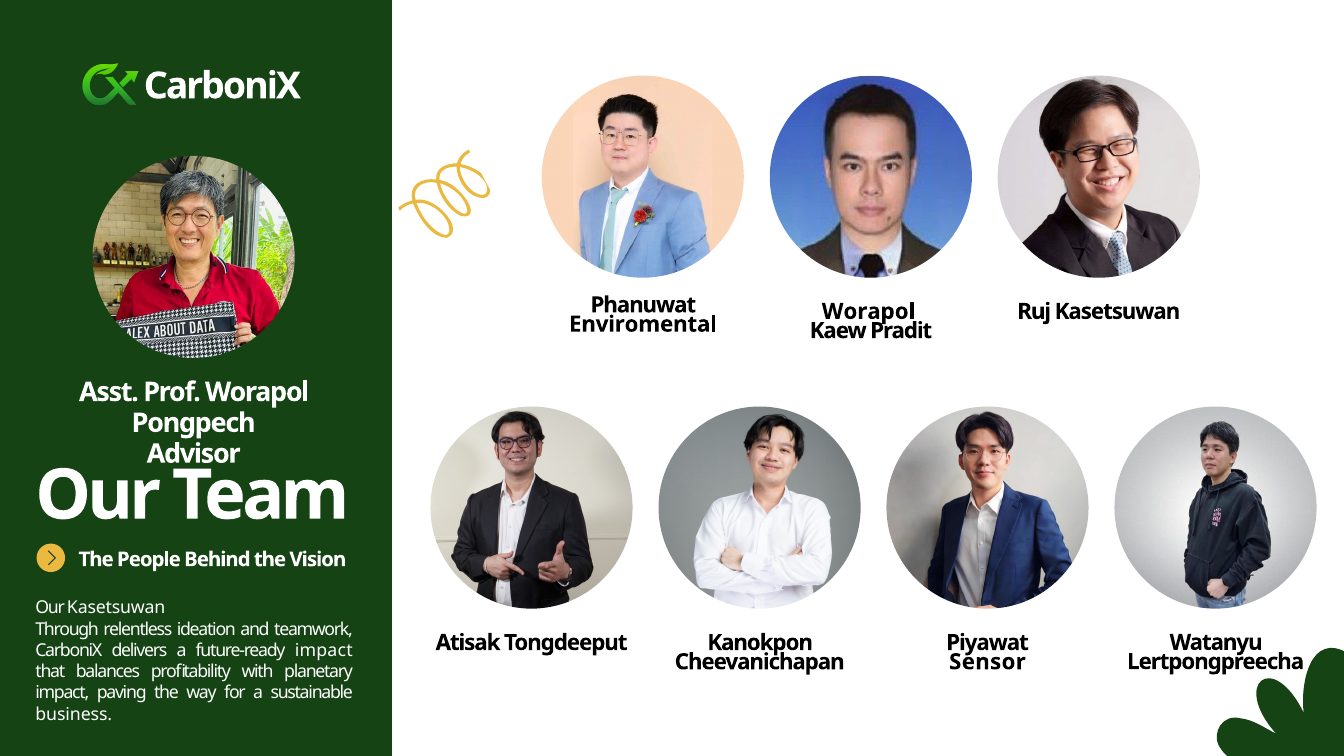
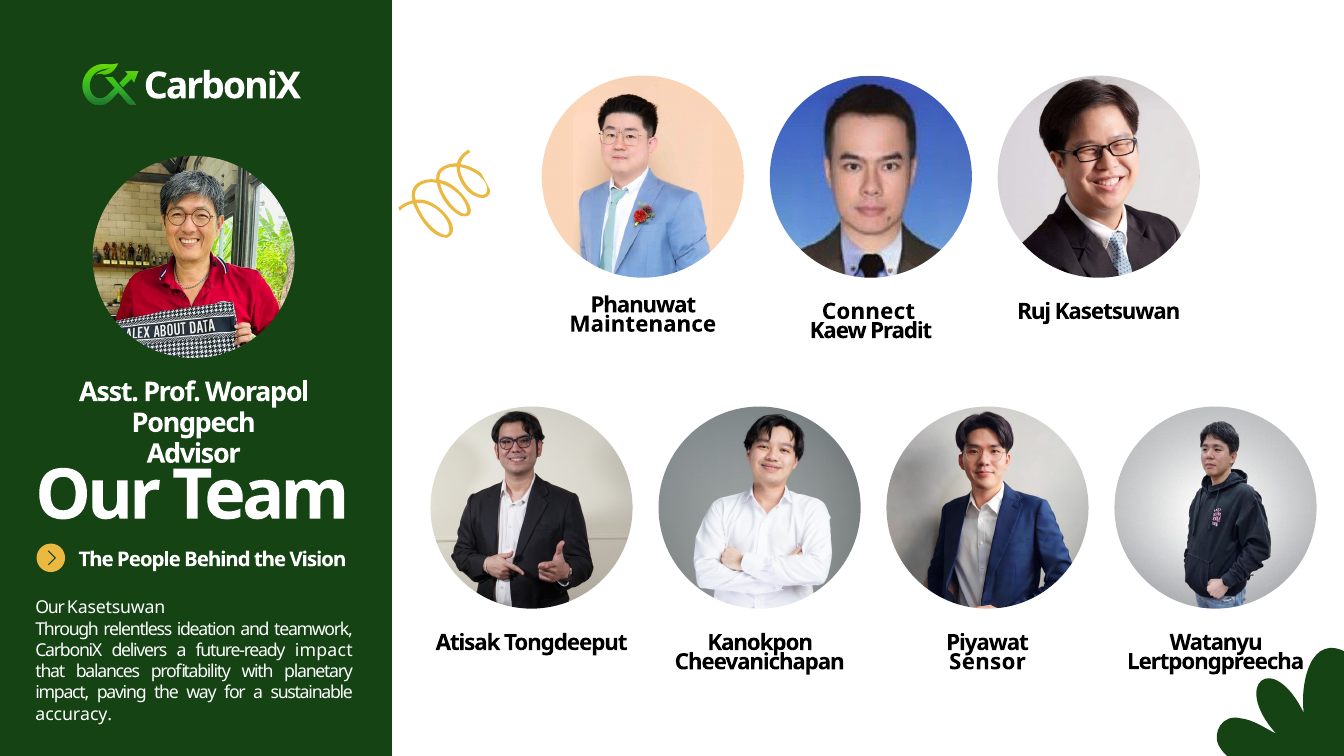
Worapol at (869, 311): Worapol -> Connect
Enviromental: Enviromental -> Maintenance
business: business -> accuracy
